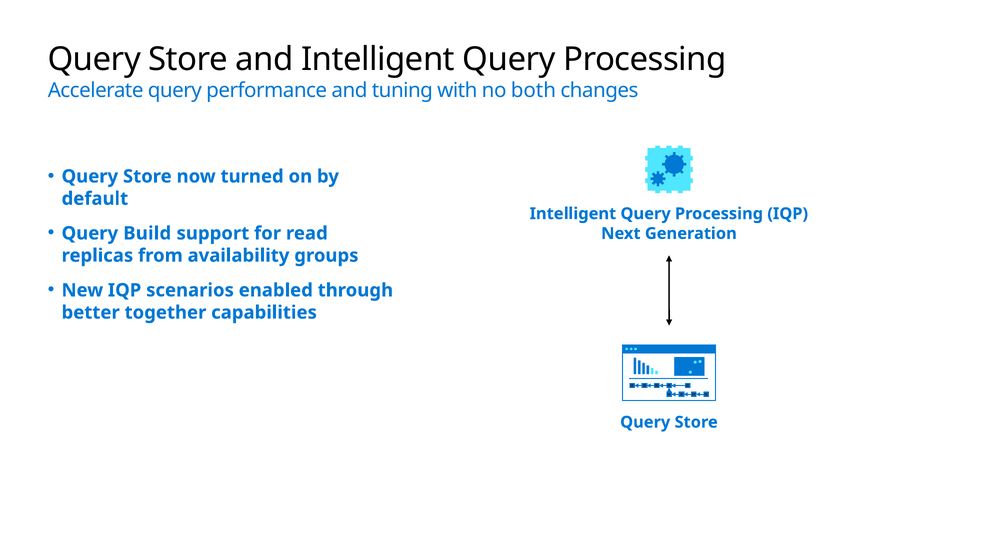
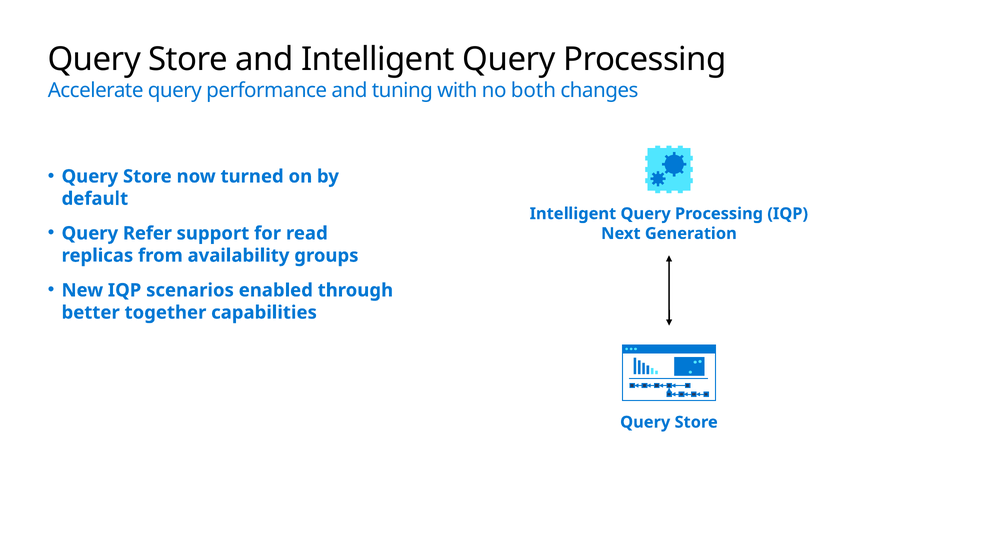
Build: Build -> Refer
